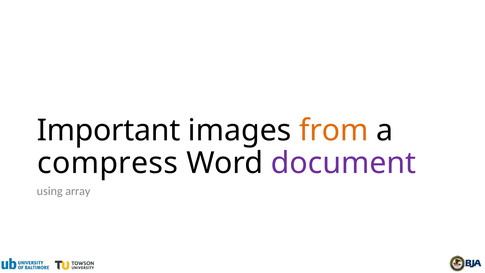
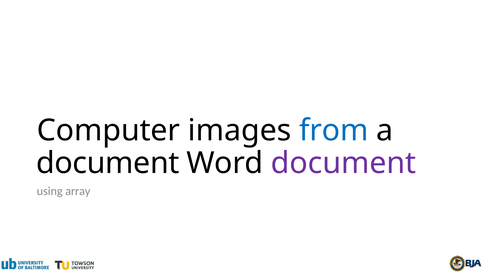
Important: Important -> Computer
from colour: orange -> blue
compress at (108, 163): compress -> document
